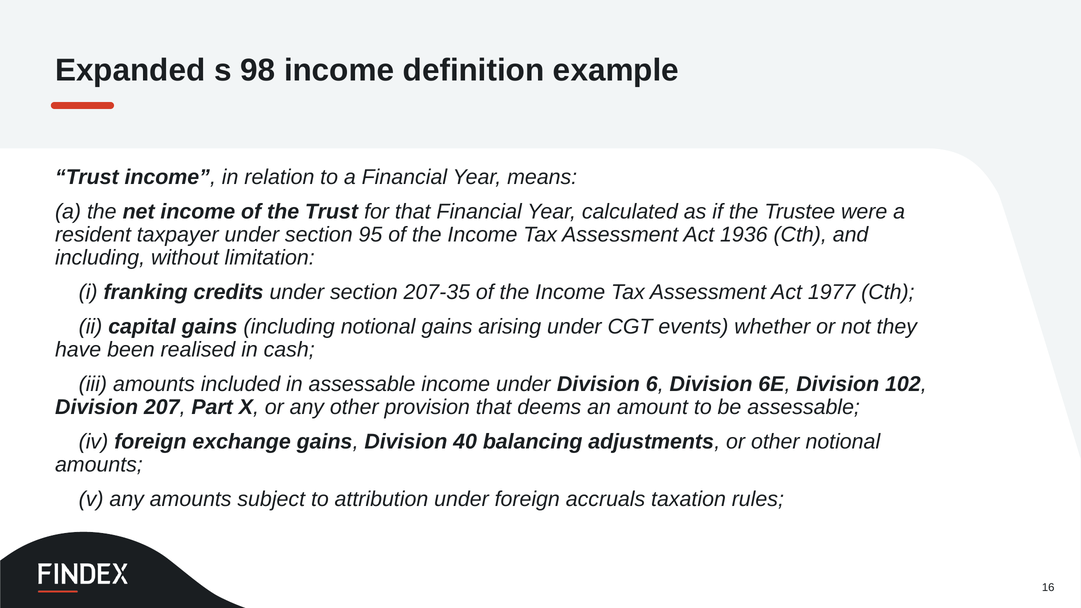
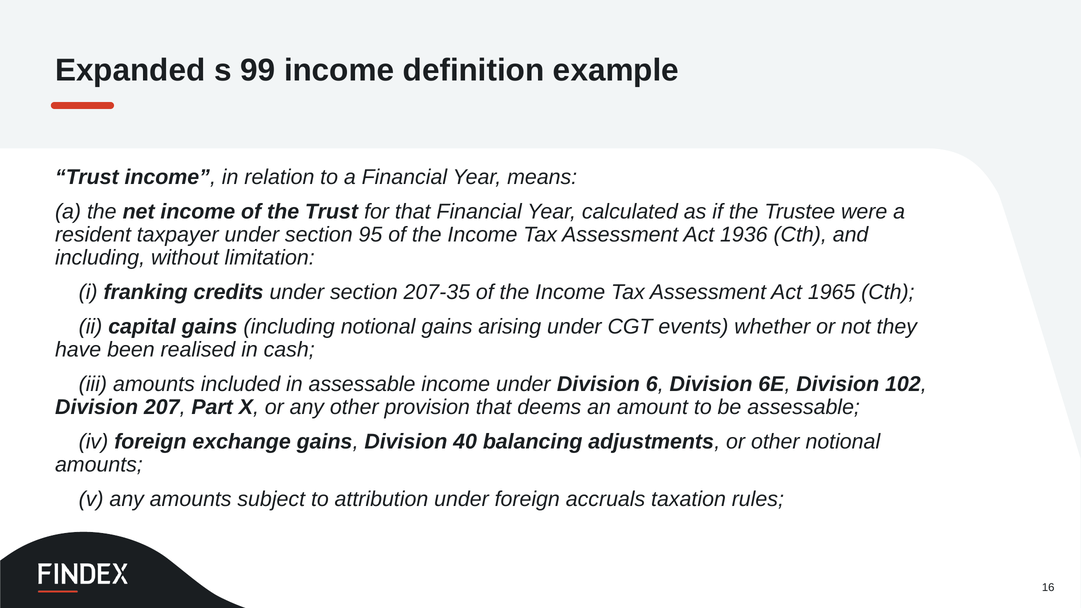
98: 98 -> 99
1977: 1977 -> 1965
